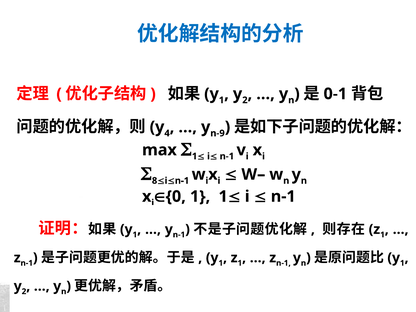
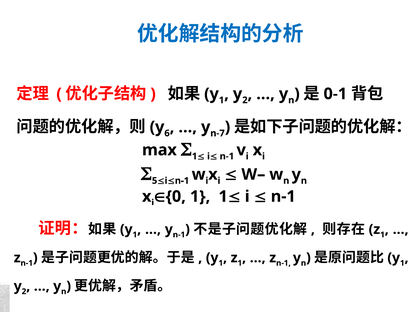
4: 4 -> 6
n-9: n-9 -> n-7
8: 8 -> 5
